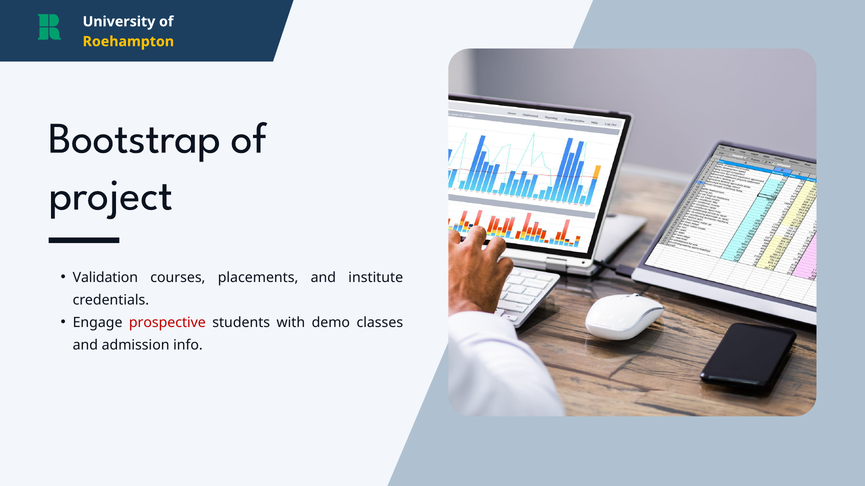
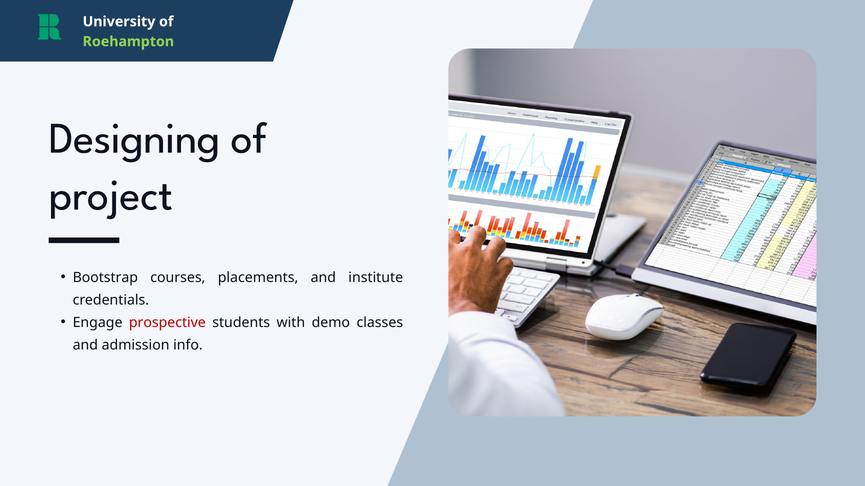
Roehampton colour: yellow -> light green
Bootstrap: Bootstrap -> Designing
Validation: Validation -> Bootstrap
